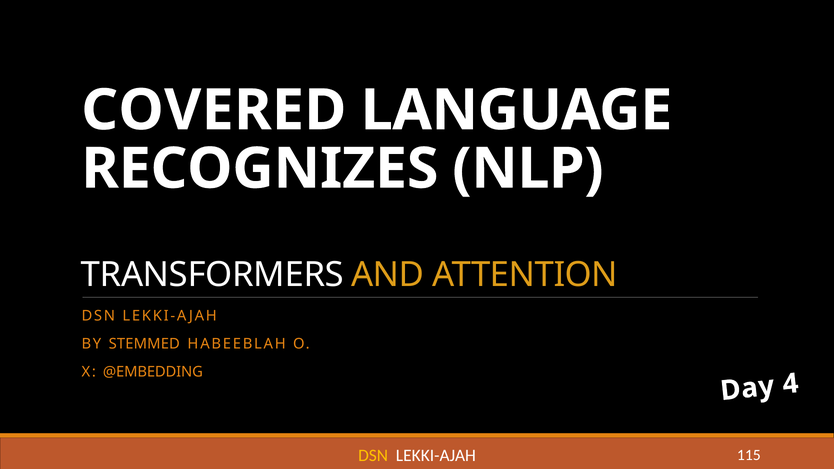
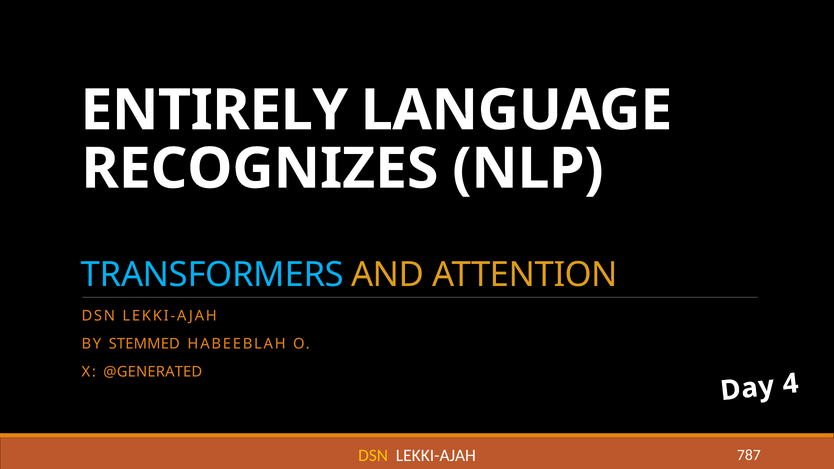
COVERED: COVERED -> ENTIRELY
TRANSFORMERS colour: white -> light blue
@EMBEDDING: @EMBEDDING -> @GENERATED
115: 115 -> 787
